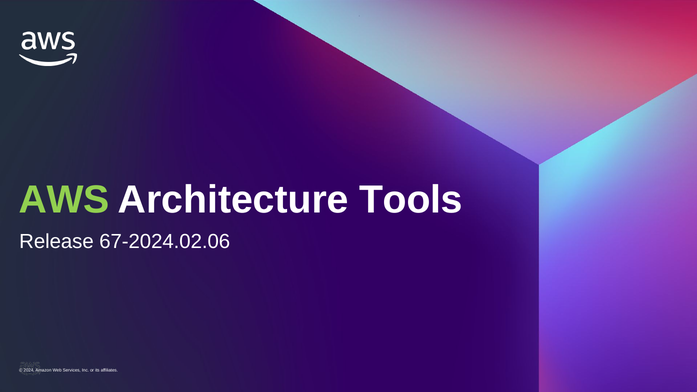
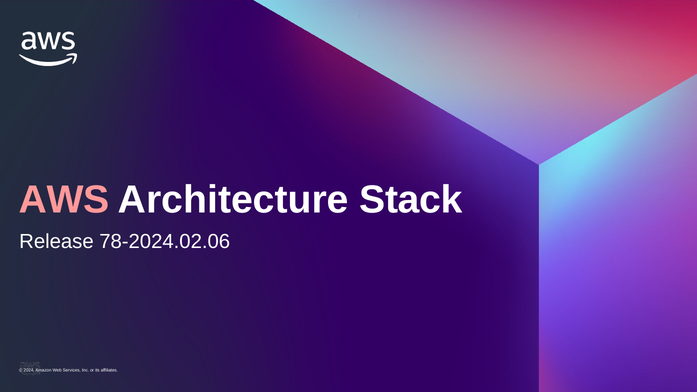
AWS colour: light green -> pink
Tools: Tools -> Stack
67-2024.02.06: 67-2024.02.06 -> 78-2024.02.06
